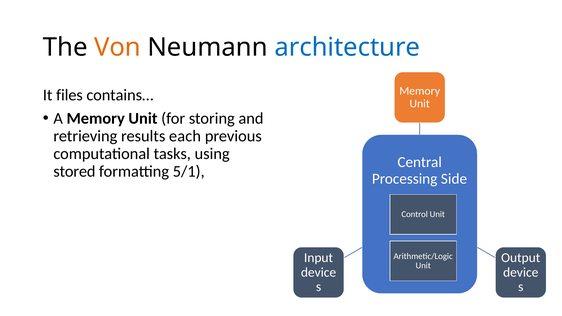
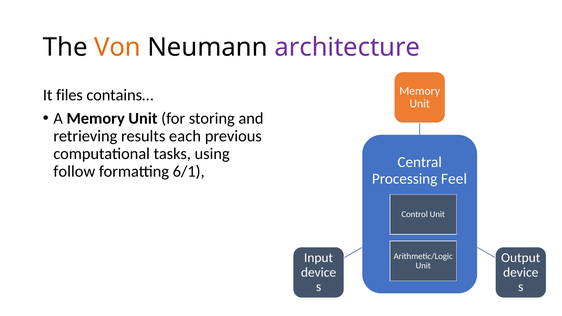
architecture colour: blue -> purple
stored: stored -> follow
5/1: 5/1 -> 6/1
Side: Side -> Feel
